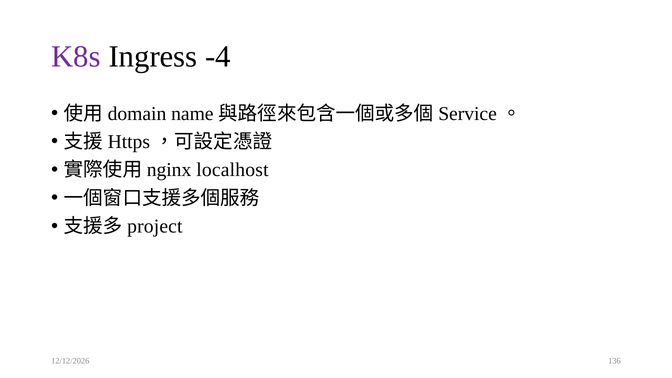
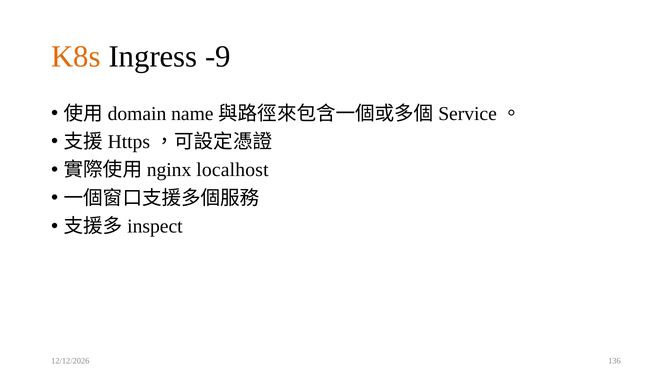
K8s colour: purple -> orange
-4: -4 -> -9
project: project -> inspect
